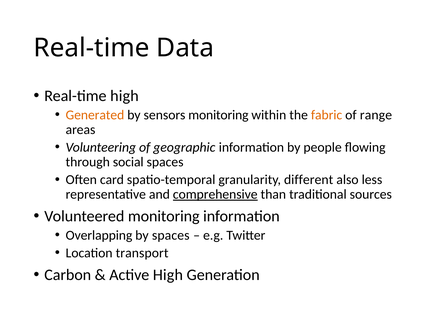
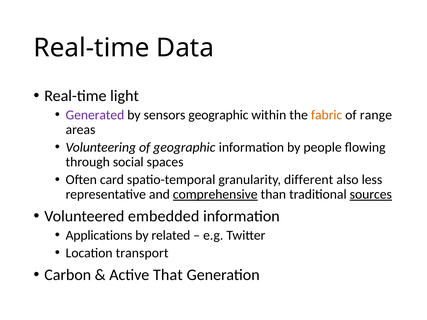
Real-time high: high -> light
Generated colour: orange -> purple
sensors monitoring: monitoring -> geographic
sources underline: none -> present
Volunteered monitoring: monitoring -> embedded
Overlapping: Overlapping -> Applications
by spaces: spaces -> related
Active High: High -> That
